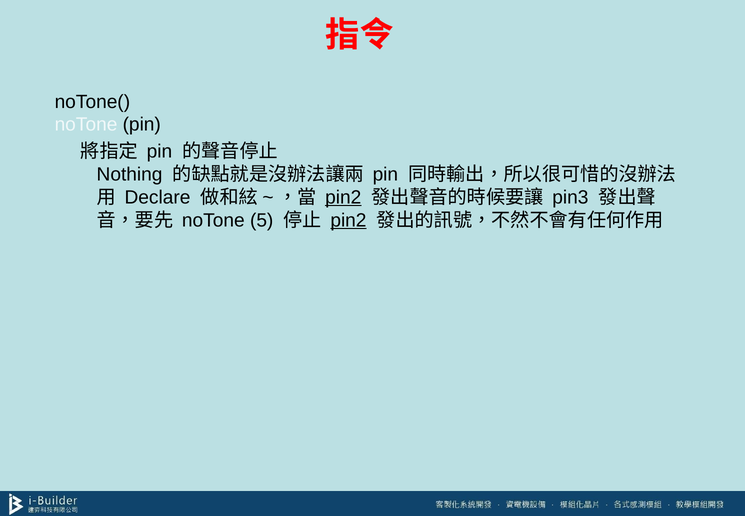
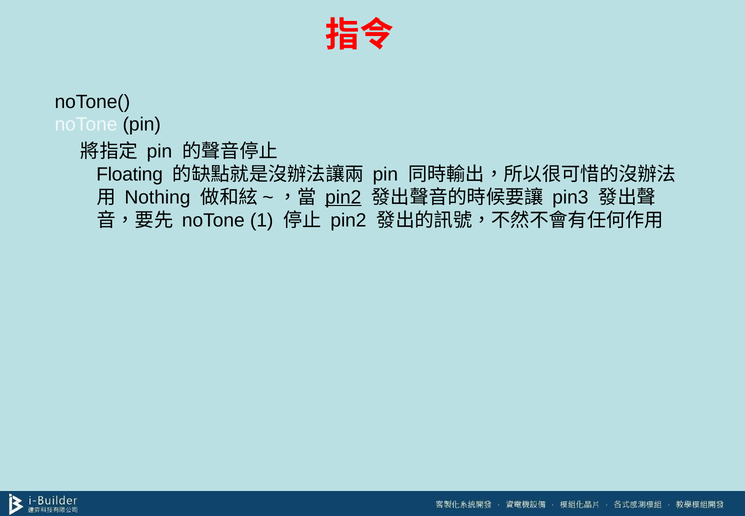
Nothing: Nothing -> Floating
Declare: Declare -> Nothing
5: 5 -> 1
pin2 at (348, 220) underline: present -> none
